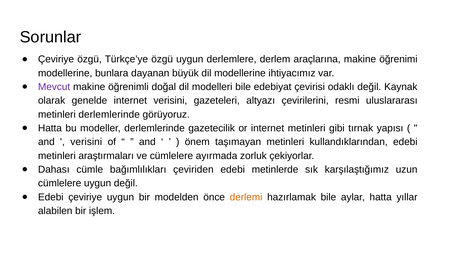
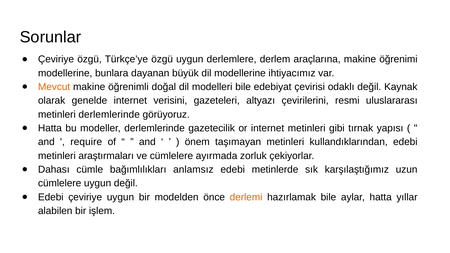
Mevcut colour: purple -> orange
verisini at (86, 142): verisini -> require
çeviriden: çeviriden -> anlamsız
